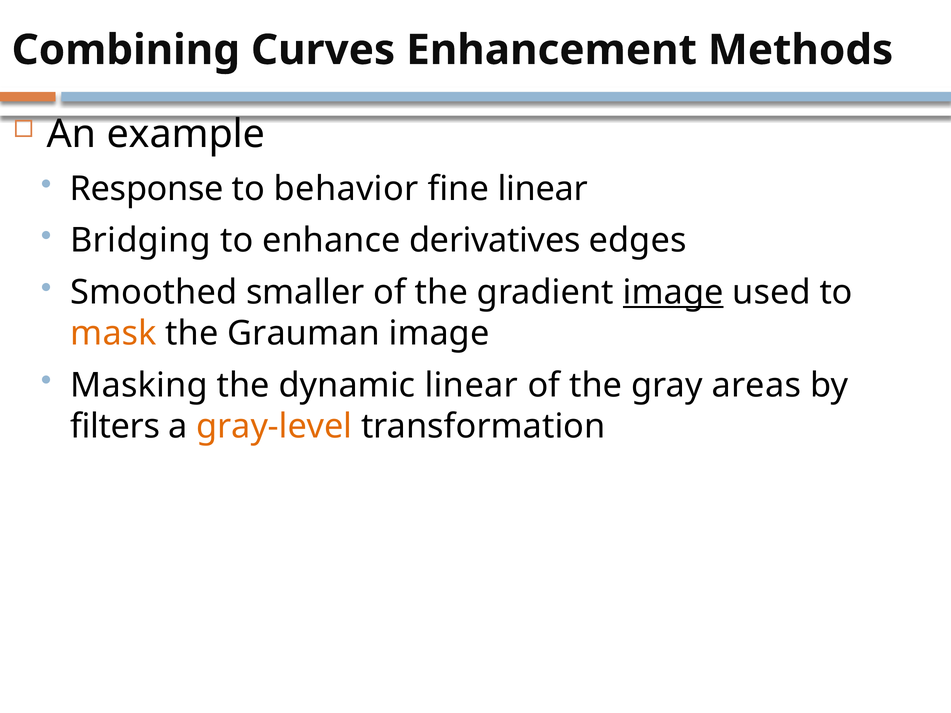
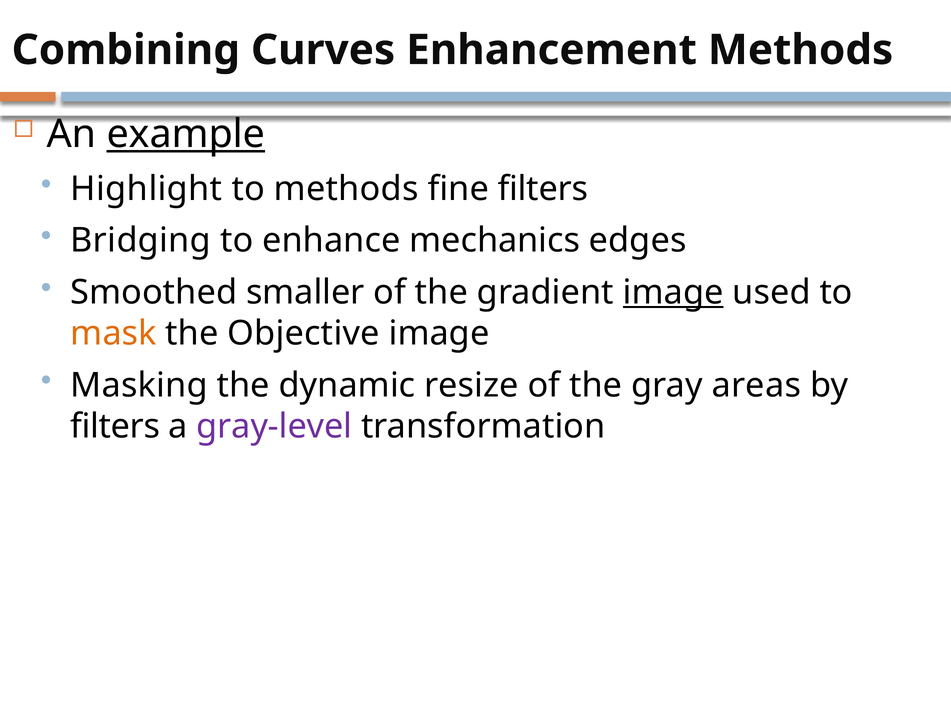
example underline: none -> present
Response: Response -> Highlight
to behavior: behavior -> methods
fine linear: linear -> filters
derivatives: derivatives -> mechanics
Grauman: Grauman -> Objective
dynamic linear: linear -> resize
gray-level colour: orange -> purple
